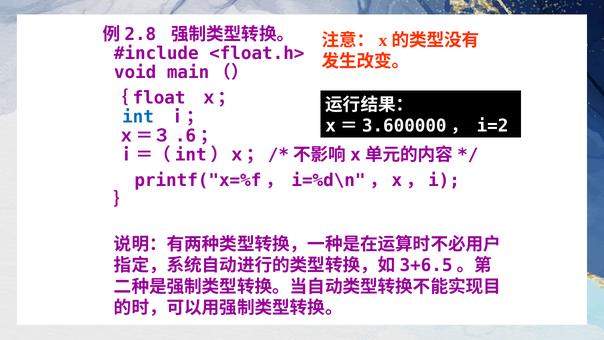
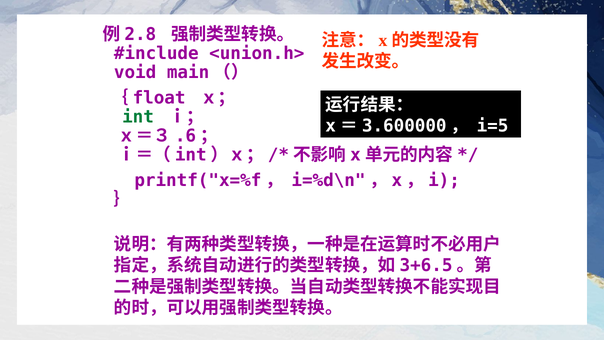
<float.h>: <float.h> -> <union.h>
int colour: blue -> green
i=2: i=2 -> i=5
